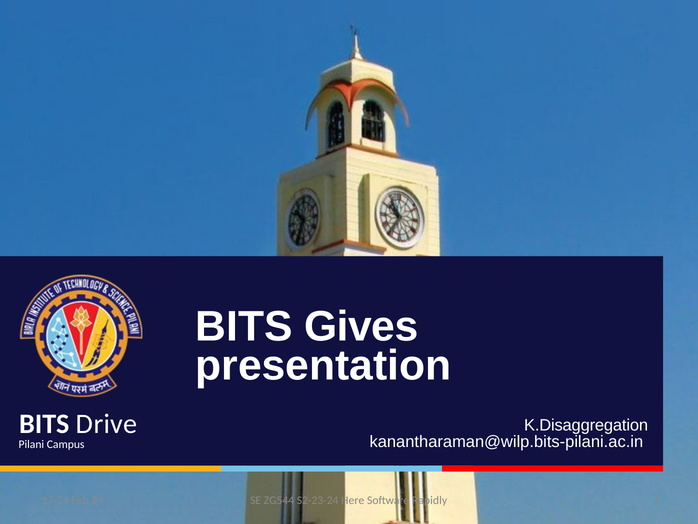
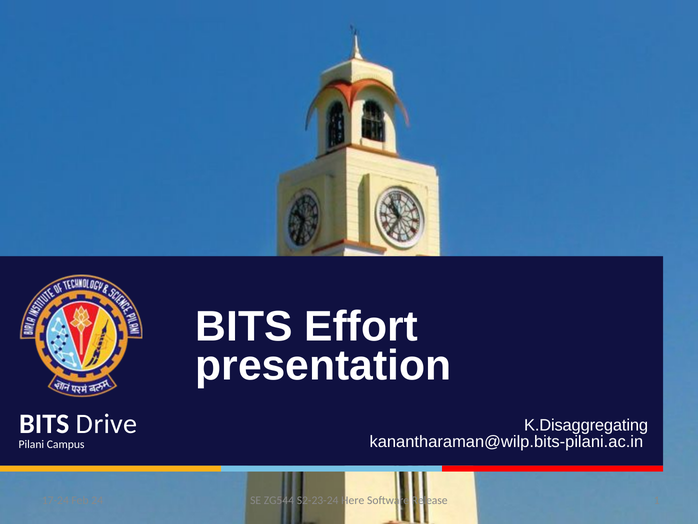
Gives: Gives -> Effort
K.Disaggregation: K.Disaggregation -> K.Disaggregating
Rapidly: Rapidly -> Release
